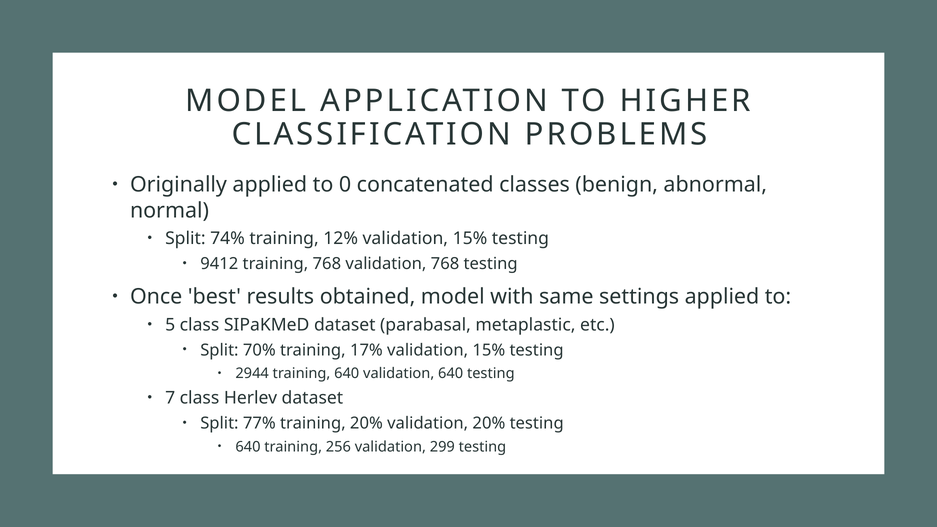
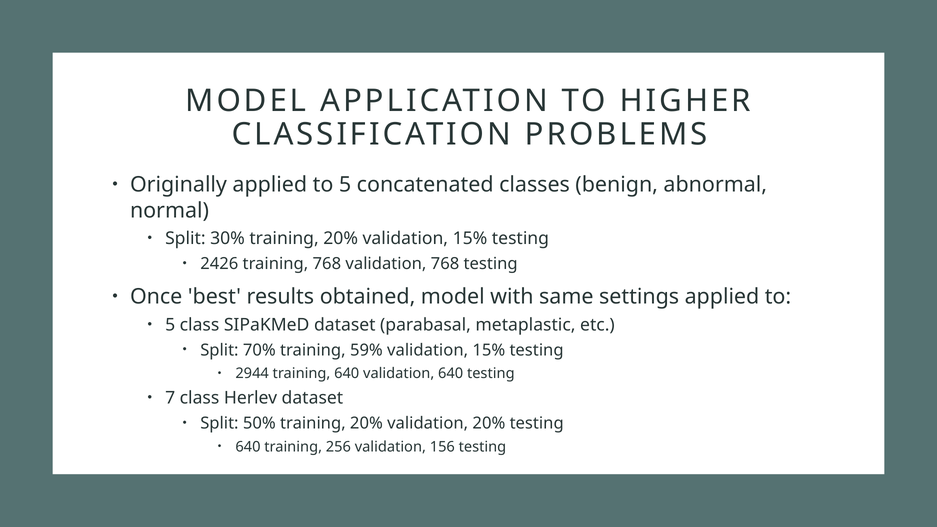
to 0: 0 -> 5
74%: 74% -> 30%
12% at (341, 239): 12% -> 20%
9412: 9412 -> 2426
17%: 17% -> 59%
77%: 77% -> 50%
299: 299 -> 156
